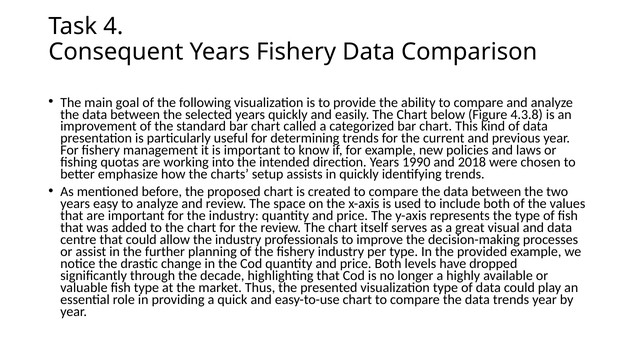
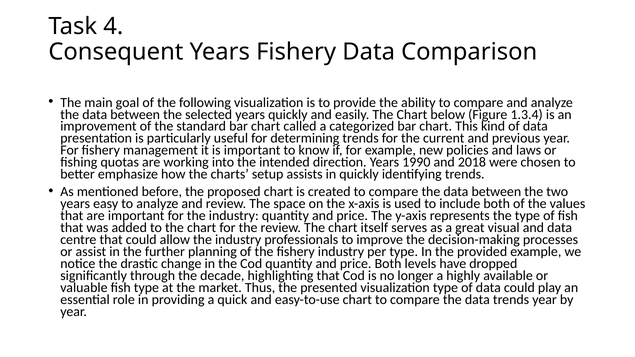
4.3.8: 4.3.8 -> 1.3.4
